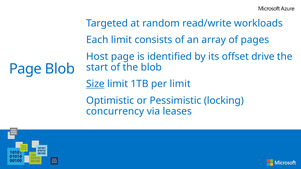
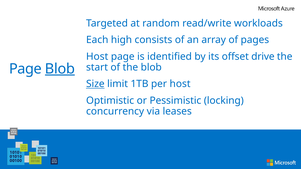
Each limit: limit -> high
Blob at (60, 69) underline: none -> present
per limit: limit -> host
